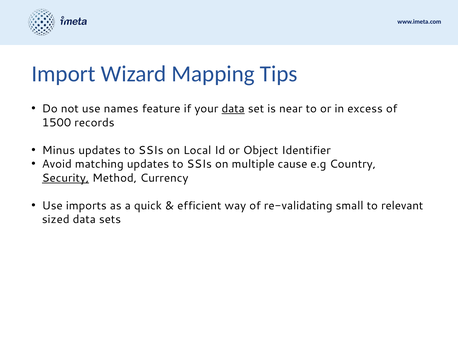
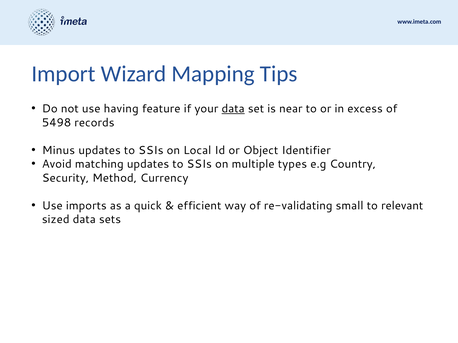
names: names -> having
1500: 1500 -> 5498
cause: cause -> types
Security underline: present -> none
